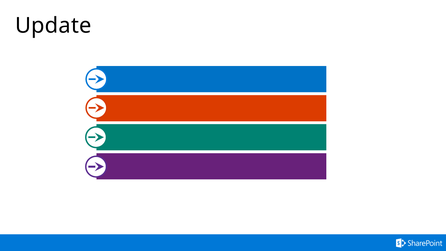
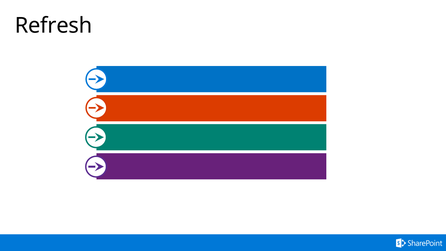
Update: Update -> Refresh
